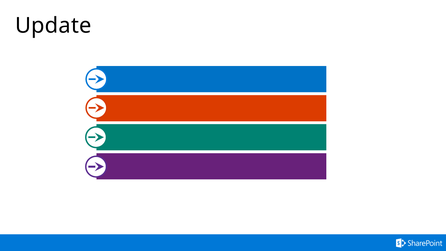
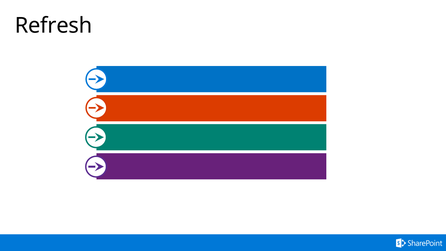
Update: Update -> Refresh
